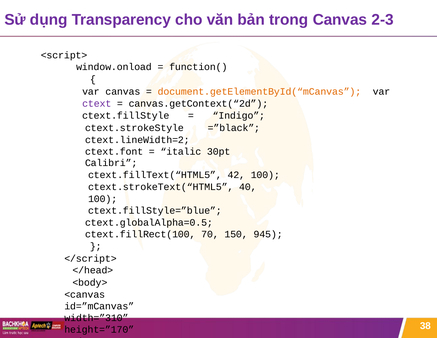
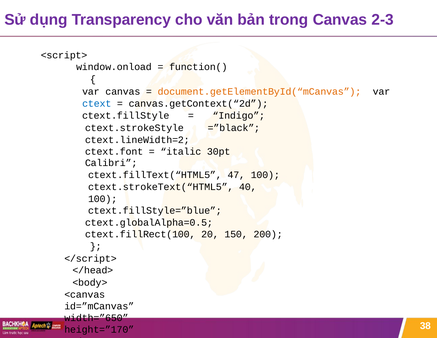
ctext colour: purple -> blue
42: 42 -> 47
70: 70 -> 20
945: 945 -> 200
width=”310: width=”310 -> width=”650
